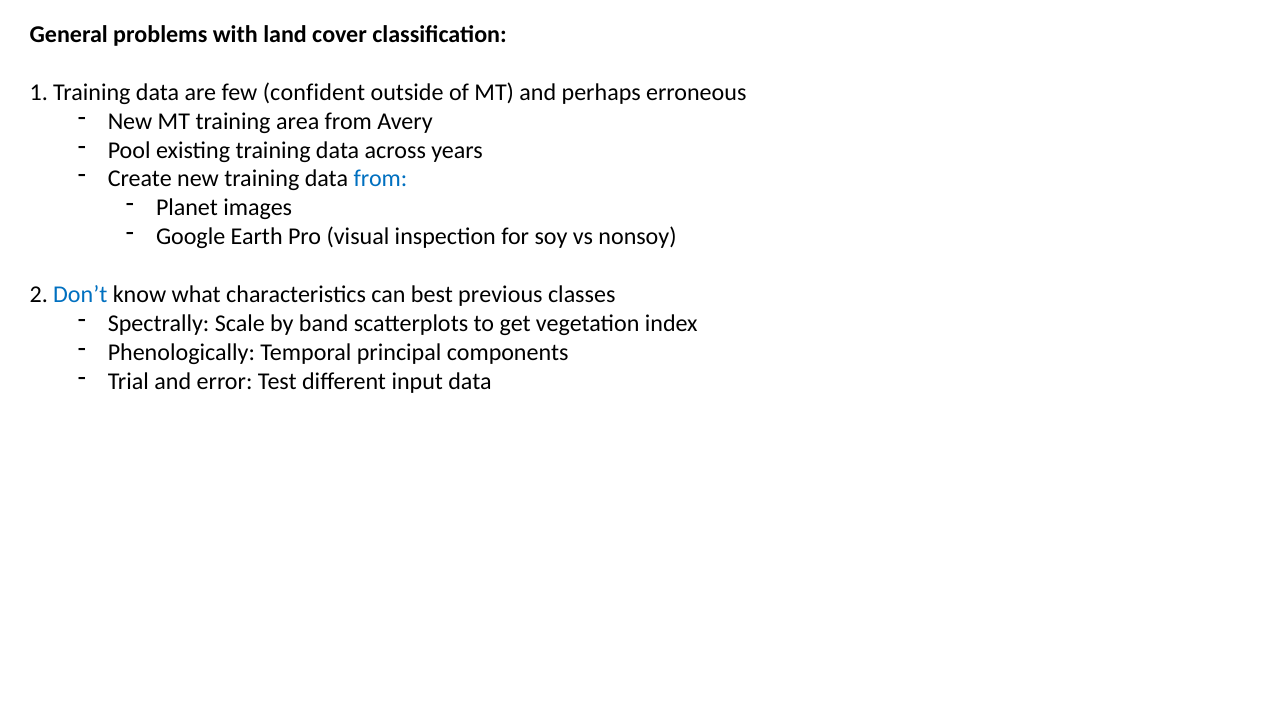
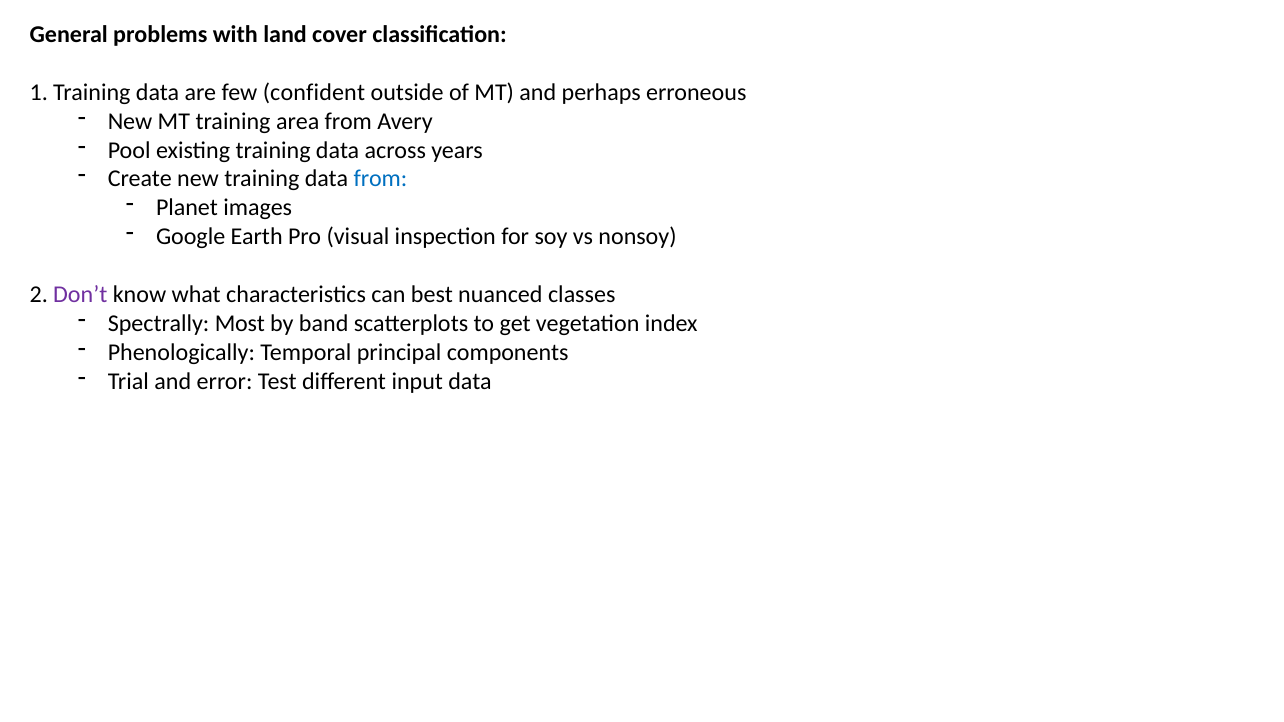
Don’t colour: blue -> purple
previous: previous -> nuanced
Scale: Scale -> Most
